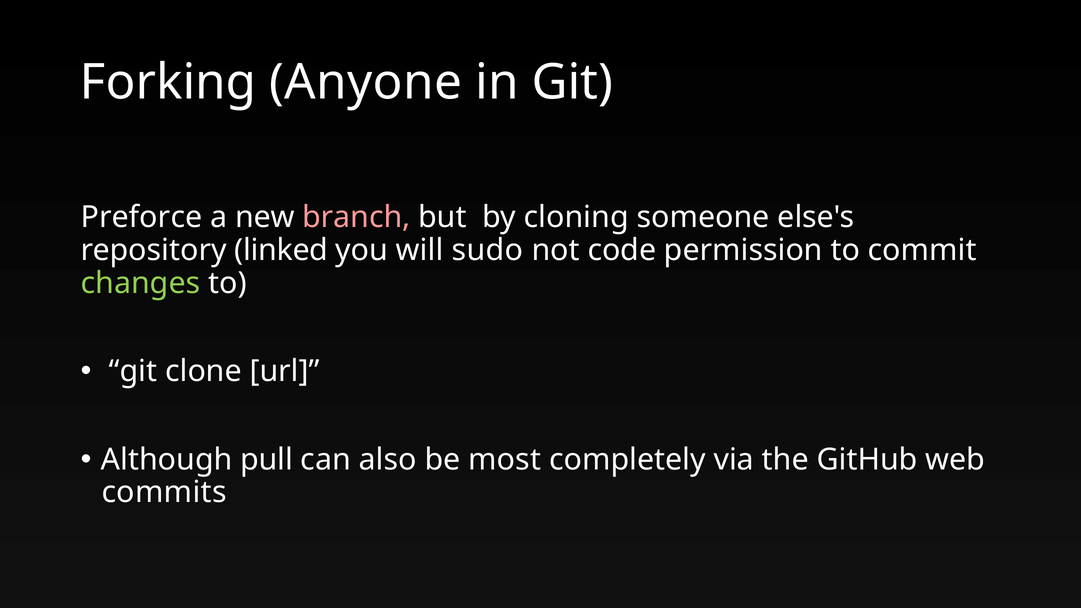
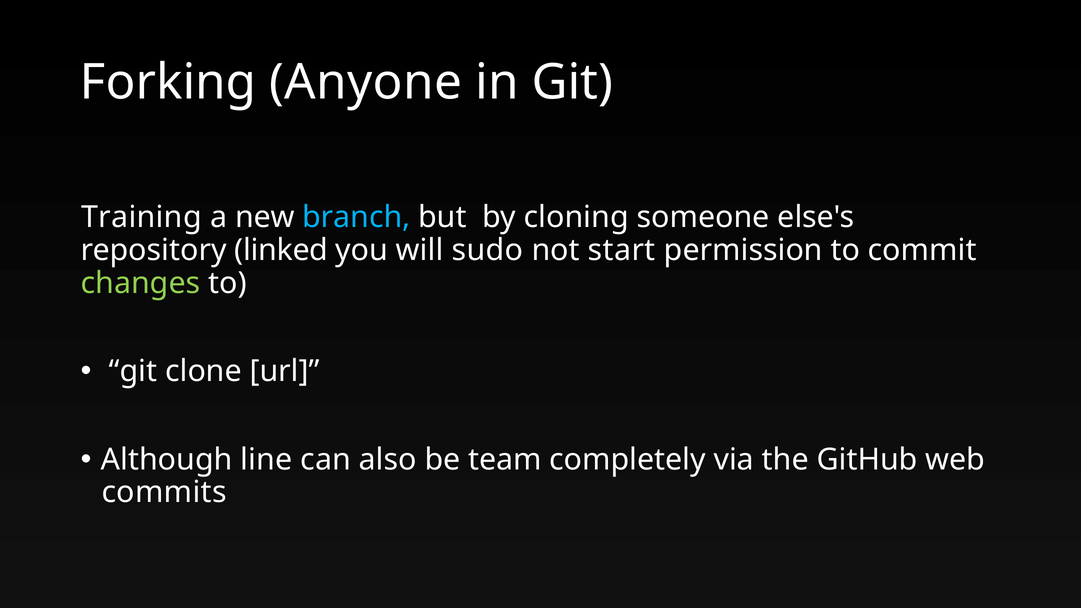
Preforce: Preforce -> Training
branch colour: pink -> light blue
code: code -> start
pull: pull -> line
most: most -> team
